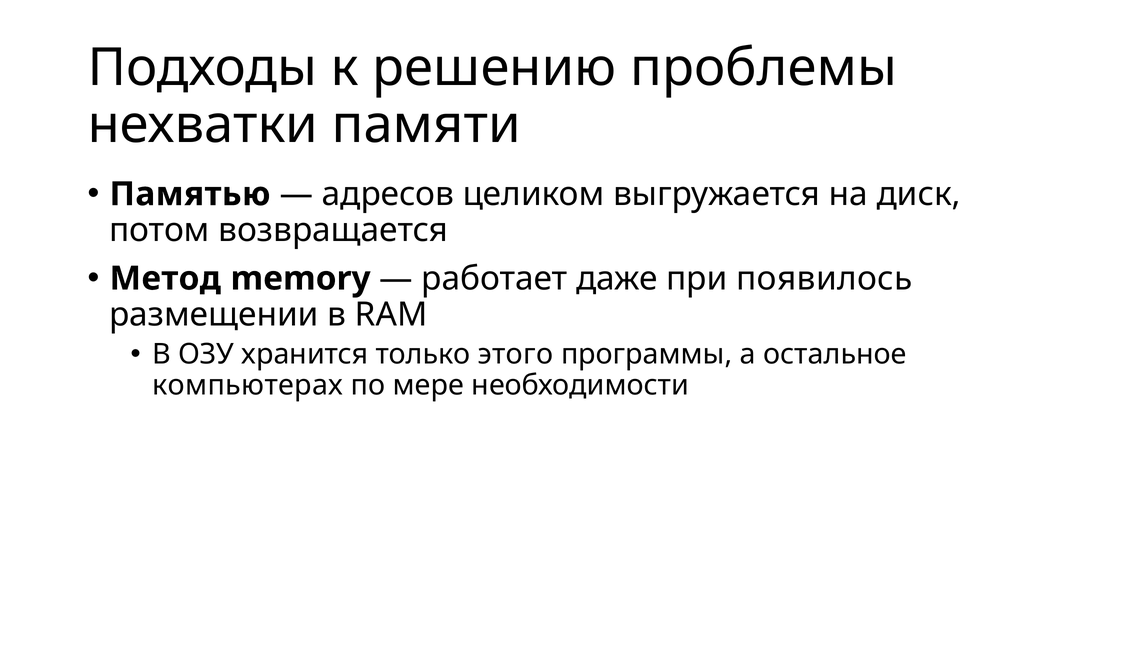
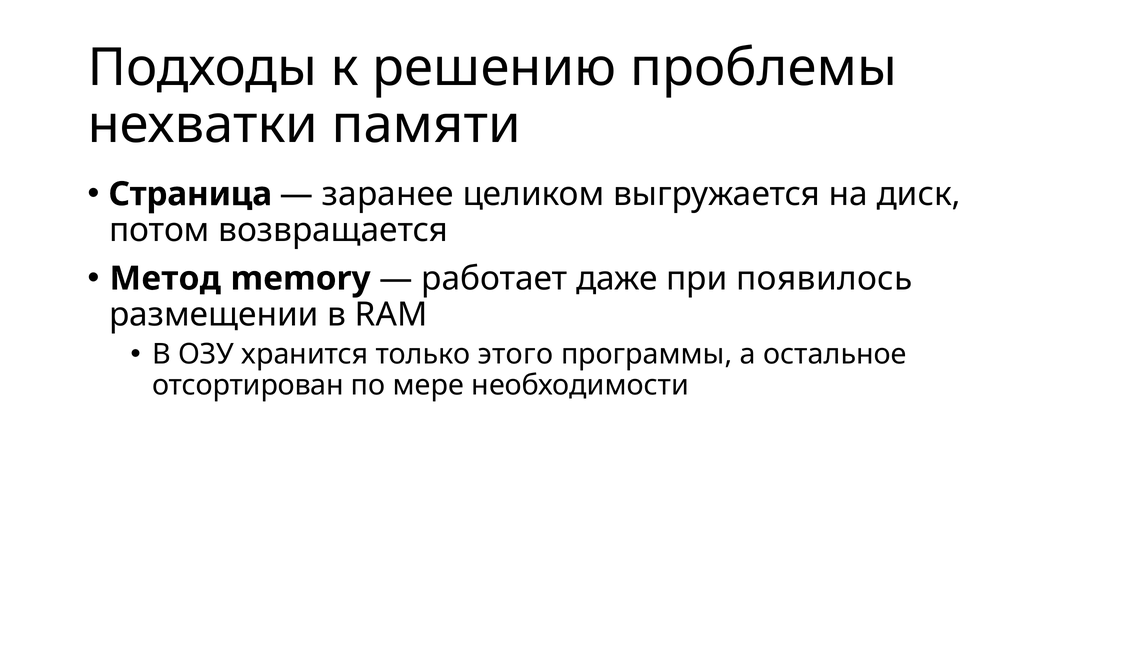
Памятью: Памятью -> Страница
адресов: адресов -> заранее
компьютерах: компьютерах -> отсортирован
